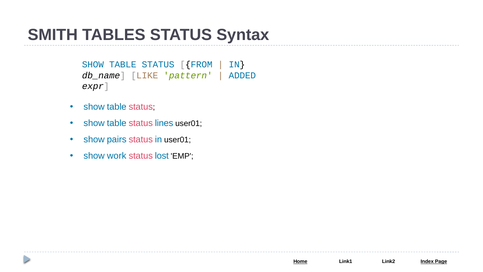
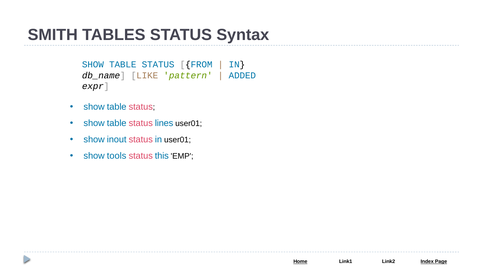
pairs: pairs -> inout
work: work -> tools
lost: lost -> this
